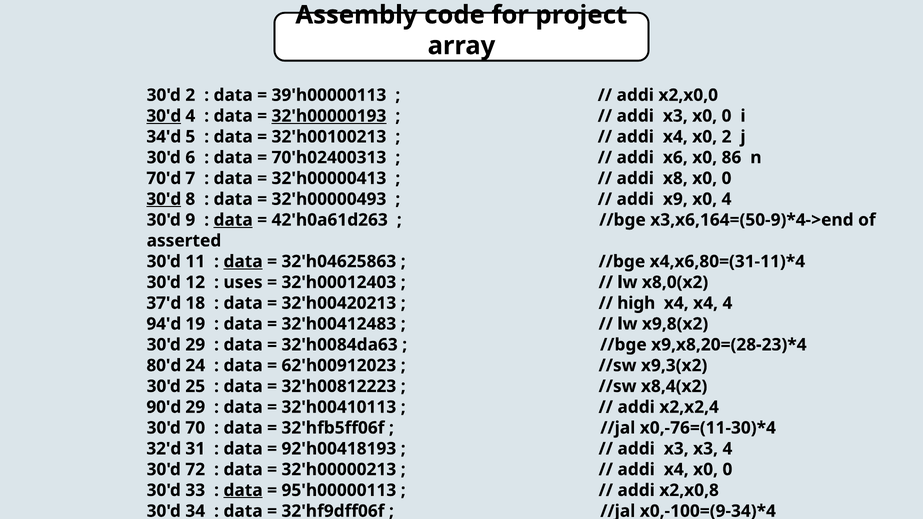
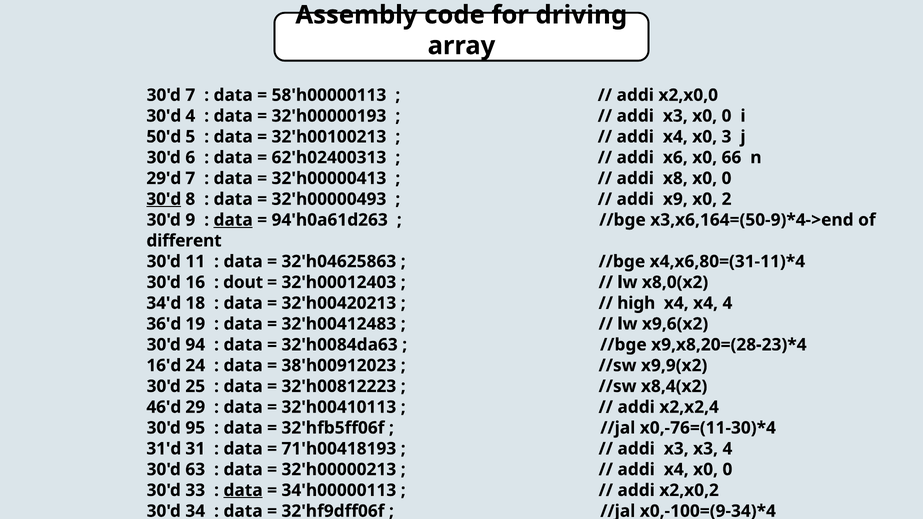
project: project -> driving
30'd 2: 2 -> 7
39'h00000113: 39'h00000113 -> 58'h00000113
30'd at (164, 116) underline: present -> none
32'h00000193 underline: present -> none
34'd: 34'd -> 50'd
x0 2: 2 -> 3
70'h02400313: 70'h02400313 -> 62'h02400313
86: 86 -> 66
70'd: 70'd -> 29'd
x0 4: 4 -> 2
42'h0a61d263: 42'h0a61d263 -> 94'h0a61d263
asserted: asserted -> different
data at (243, 262) underline: present -> none
12: 12 -> 16
uses: uses -> dout
37'd: 37'd -> 34'd
94'd: 94'd -> 36'd
x9,8(x2: x9,8(x2 -> x9,6(x2
30'd 29: 29 -> 94
80'd: 80'd -> 16'd
62'h00912023: 62'h00912023 -> 38'h00912023
x9,3(x2: x9,3(x2 -> x9,9(x2
90'd: 90'd -> 46'd
70: 70 -> 95
32'd: 32'd -> 31'd
92'h00418193: 92'h00418193 -> 71'h00418193
72: 72 -> 63
95'h00000113: 95'h00000113 -> 34'h00000113
x2,x0,8: x2,x0,8 -> x2,x0,2
